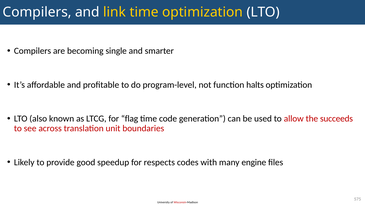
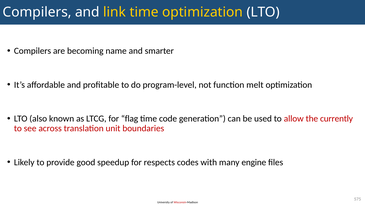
single: single -> name
halts: halts -> melt
succeeds: succeeds -> currently
